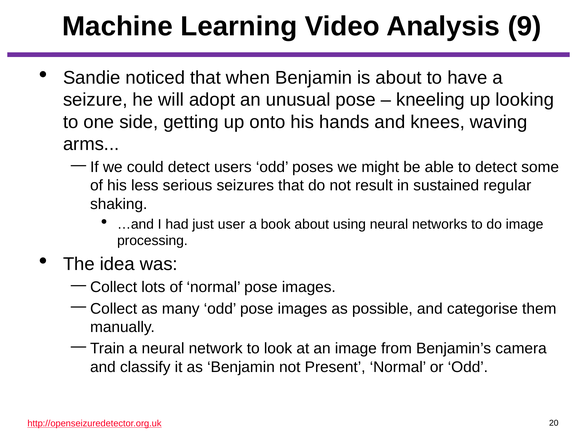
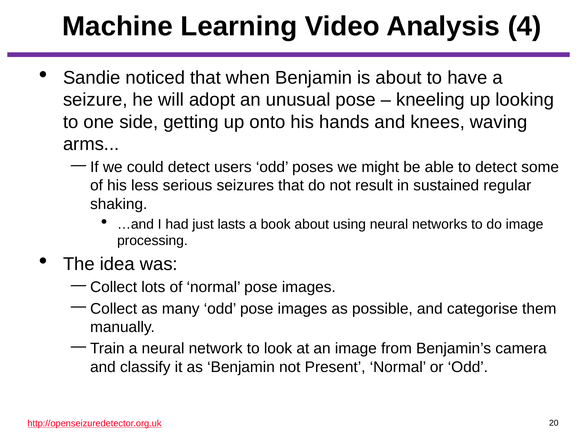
9: 9 -> 4
user: user -> lasts
